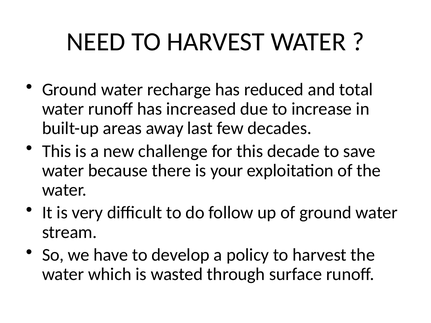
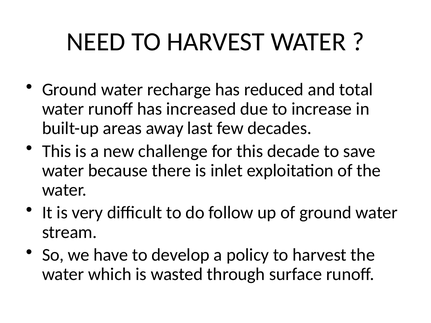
your: your -> inlet
